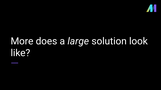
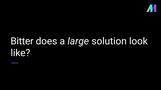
More: More -> Bitter
